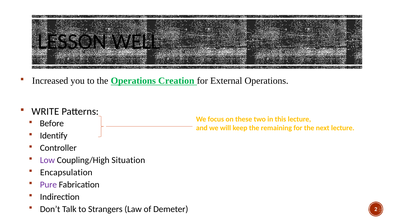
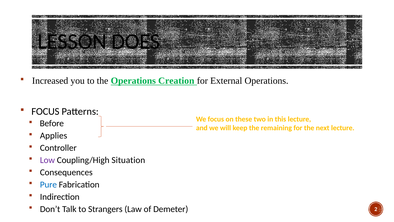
WELL: WELL -> DOES
WRITE at (45, 111): WRITE -> FOCUS
Identify: Identify -> Applies
Encapsulation: Encapsulation -> Consequences
Pure colour: purple -> blue
